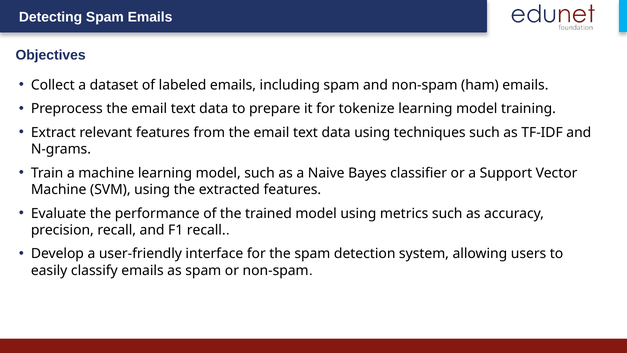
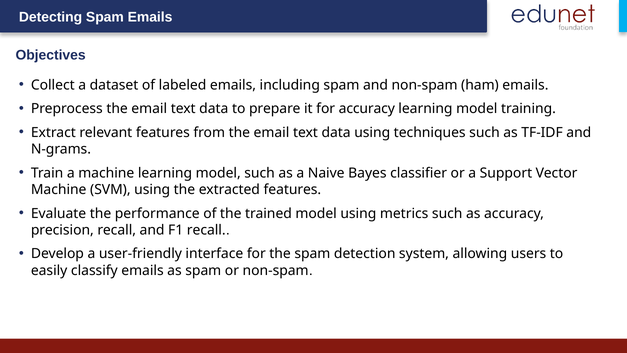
for tokenize: tokenize -> accuracy
